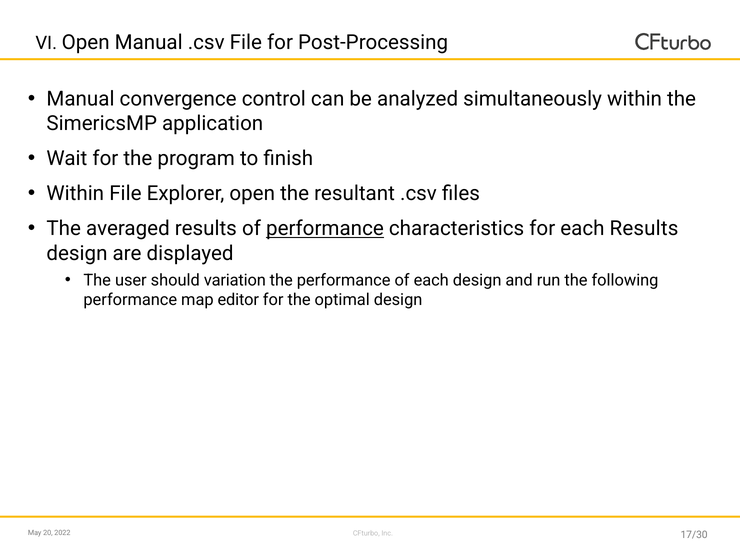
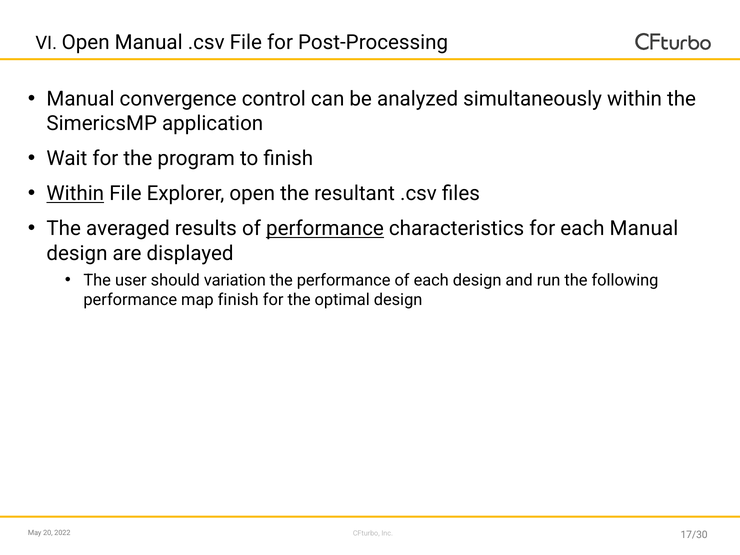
Within at (75, 194) underline: none -> present
each Results: Results -> Manual
map editor: editor -> finish
